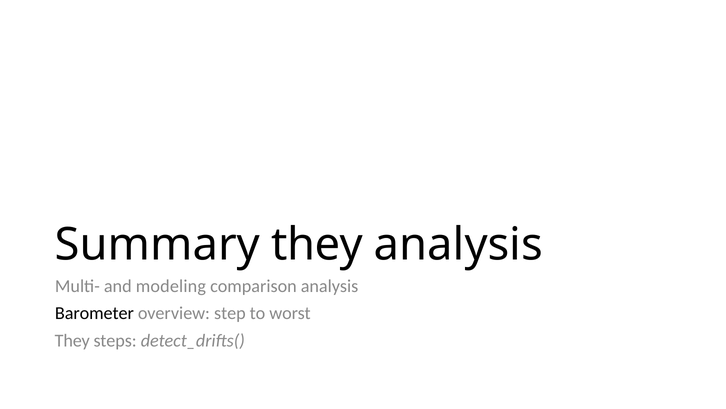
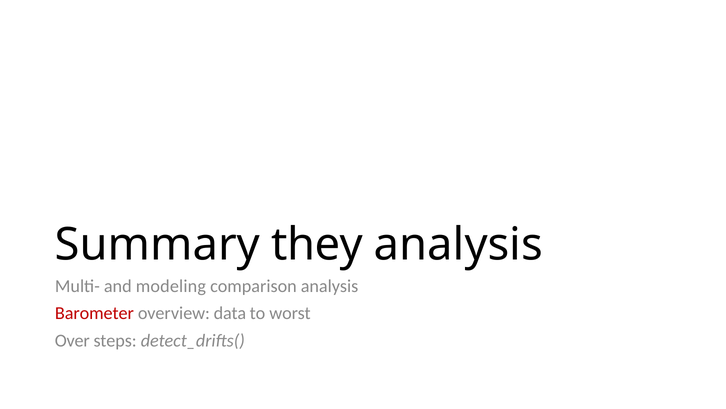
Barometer colour: black -> red
step: step -> data
They at (72, 340): They -> Over
